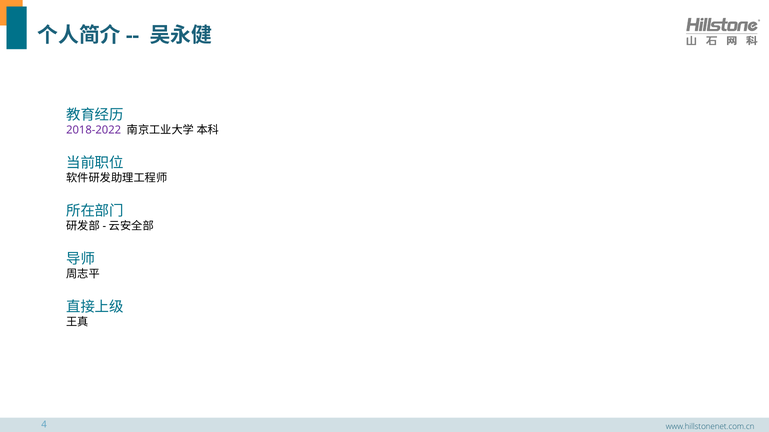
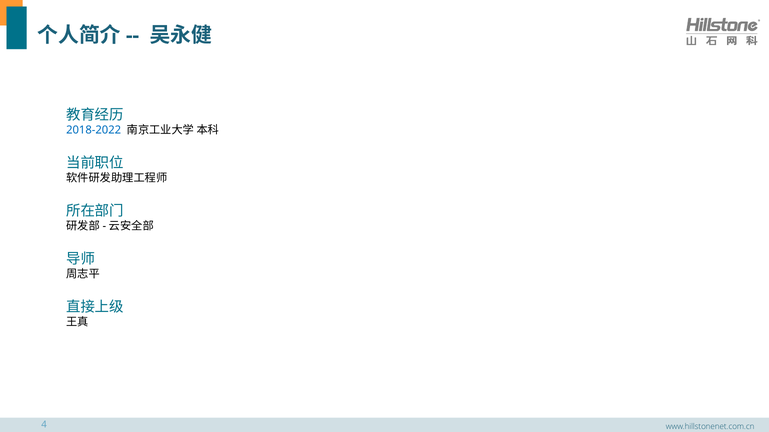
2018-2022 colour: purple -> blue
